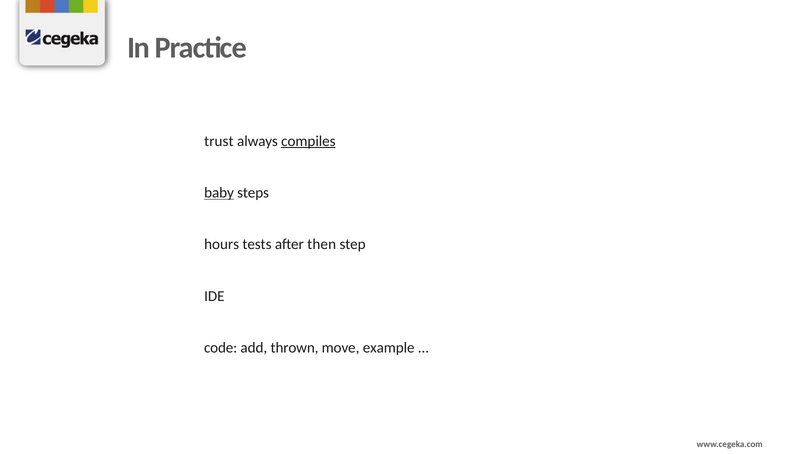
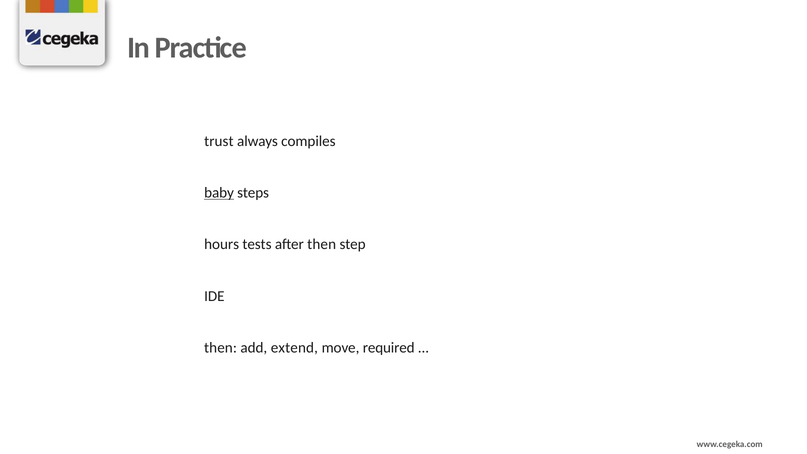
compiles underline: present -> none
code at (221, 348): code -> then
thrown: thrown -> extend
example: example -> required
